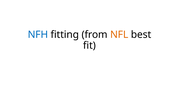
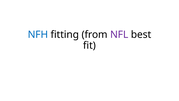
NFL colour: orange -> purple
